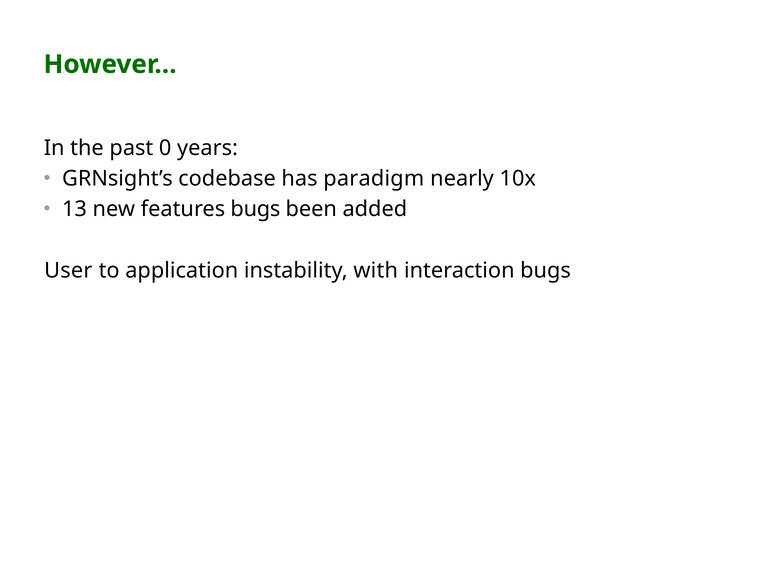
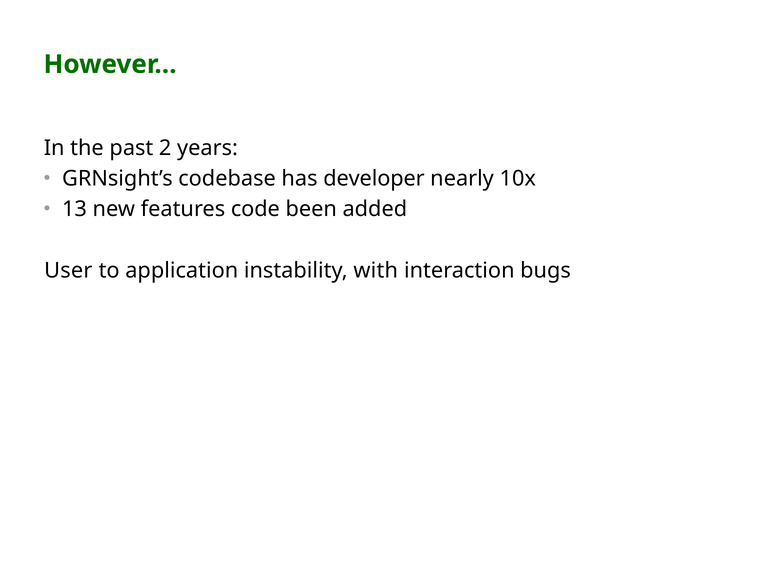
0: 0 -> 2
paradigm: paradigm -> developer
features bugs: bugs -> code
